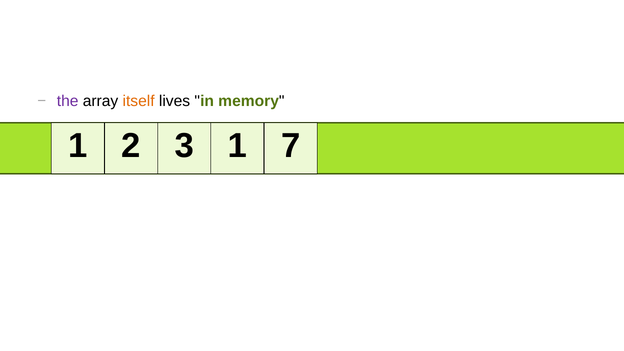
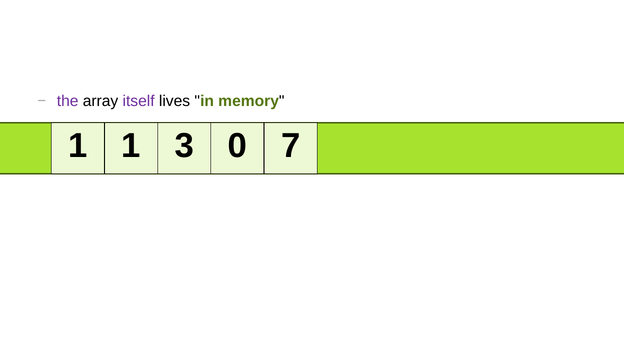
itself colour: orange -> purple
1 2: 2 -> 1
3 1: 1 -> 0
